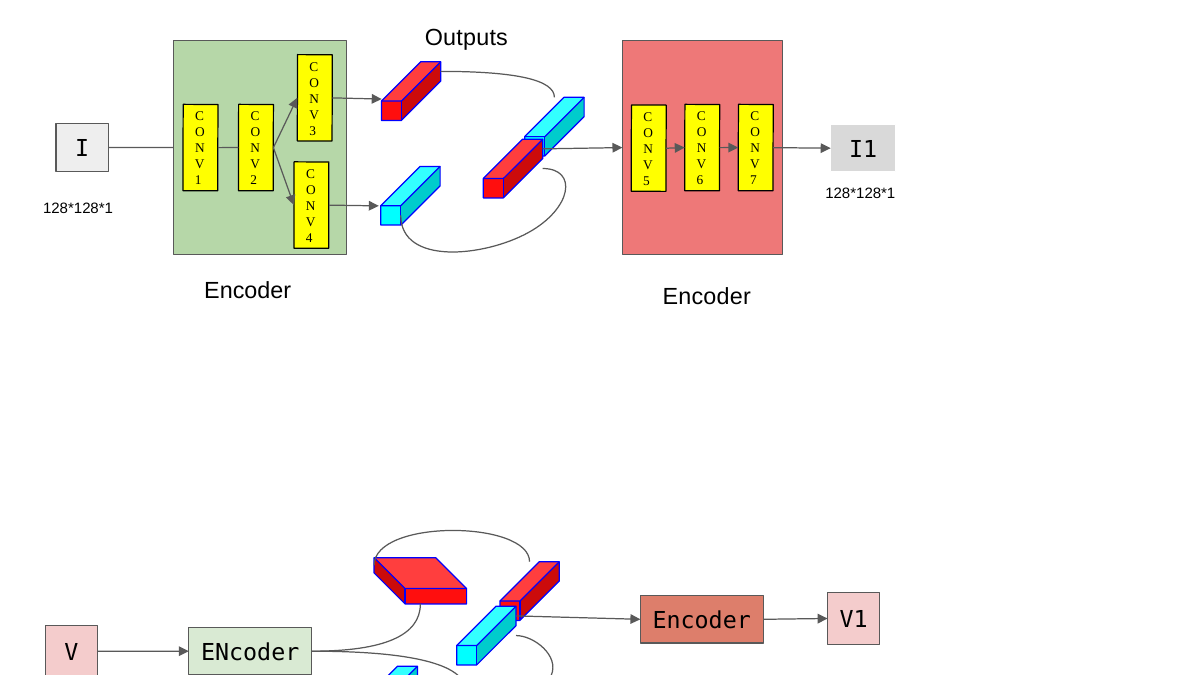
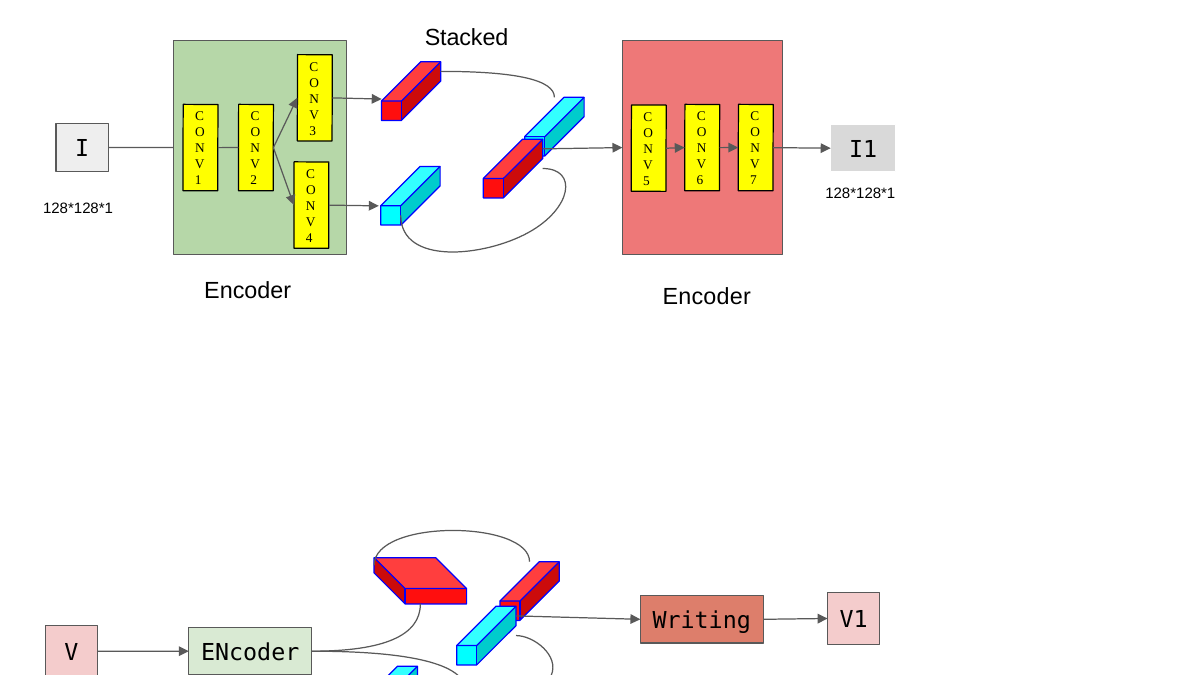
Outputs: Outputs -> Stacked
Encoder at (702, 621): Encoder -> Writing
